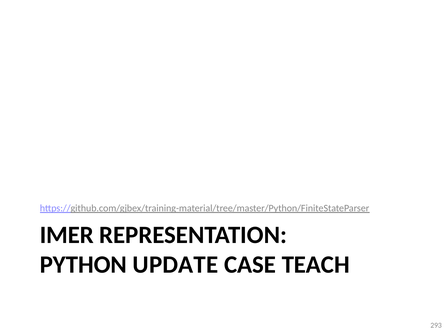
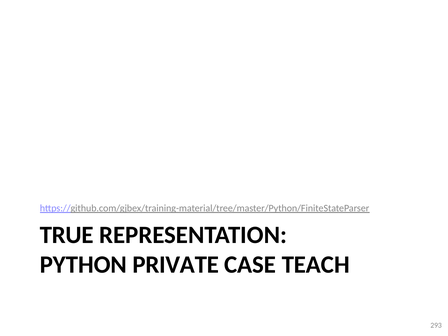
IMER: IMER -> TRUE
UPDATE: UPDATE -> PRIVATE
